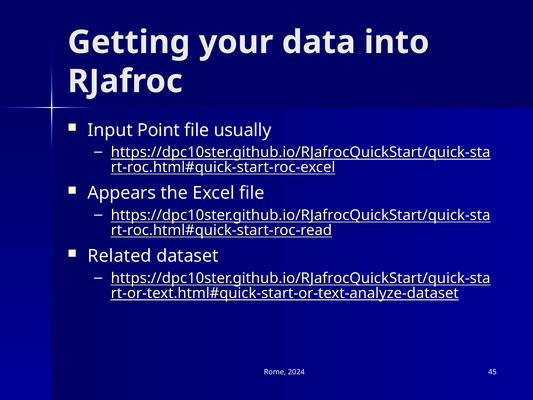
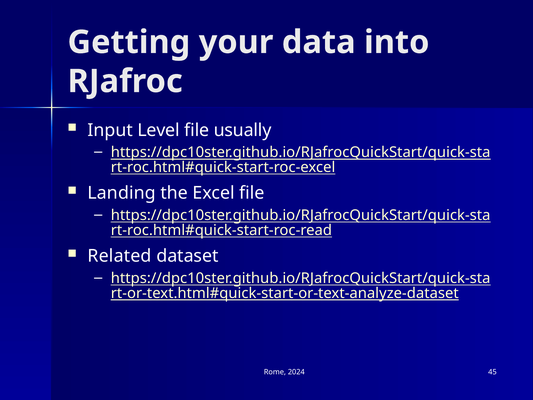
Point: Point -> Level
Appears: Appears -> Landing
